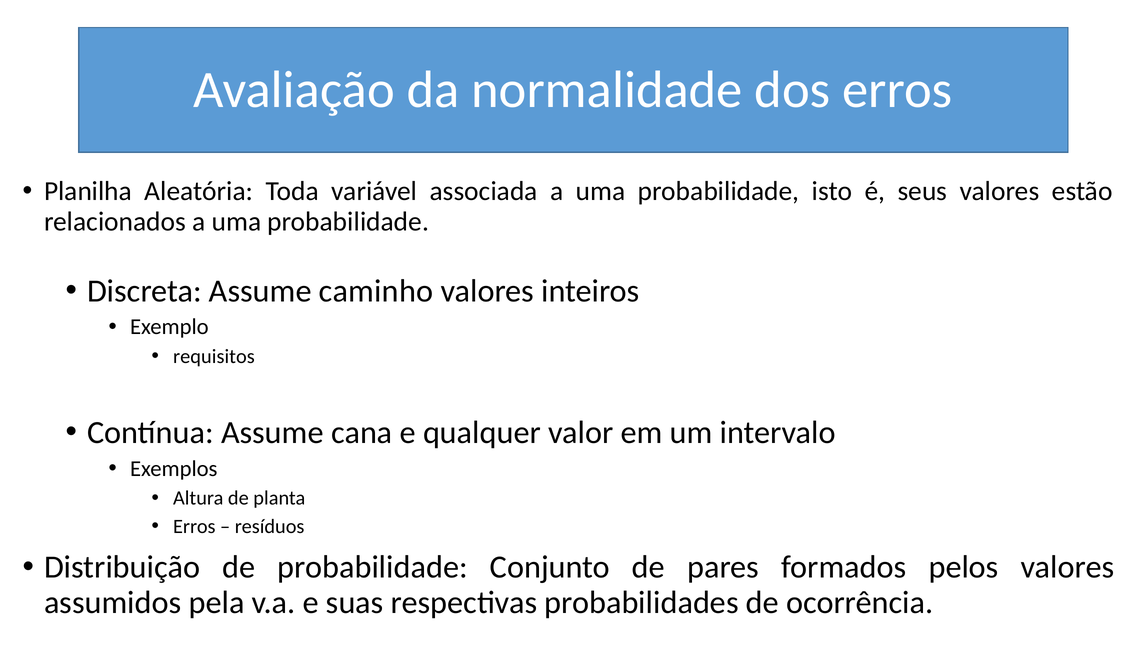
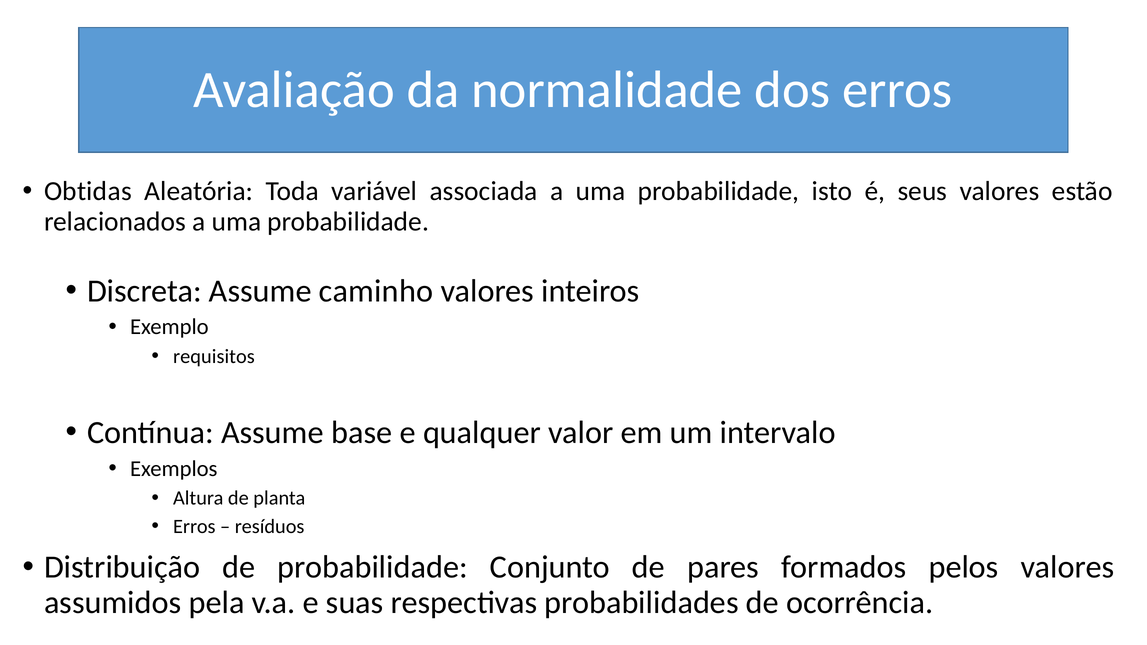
Planilha: Planilha -> Obtidas
cana: cana -> base
